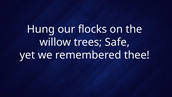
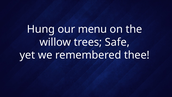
flocks: flocks -> menu
